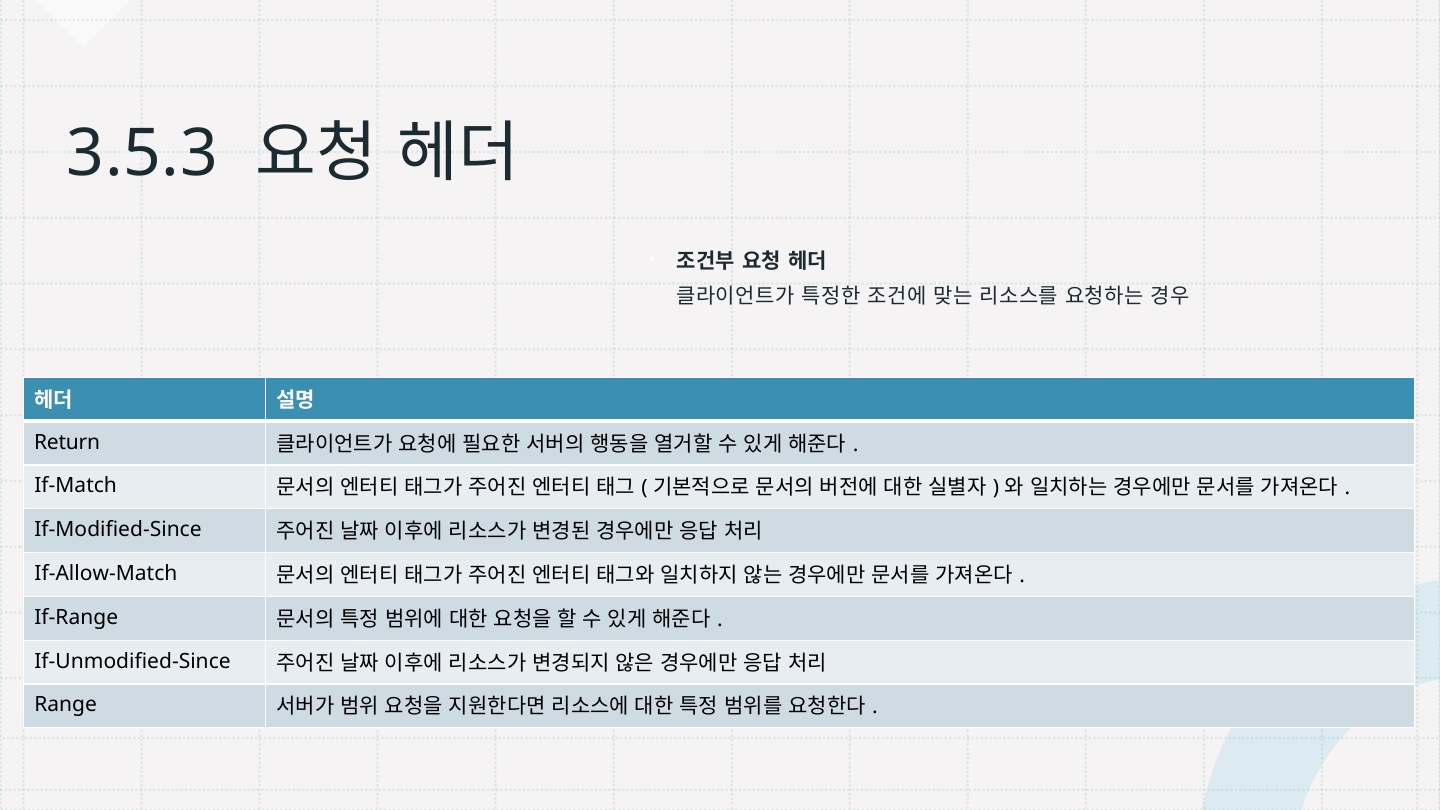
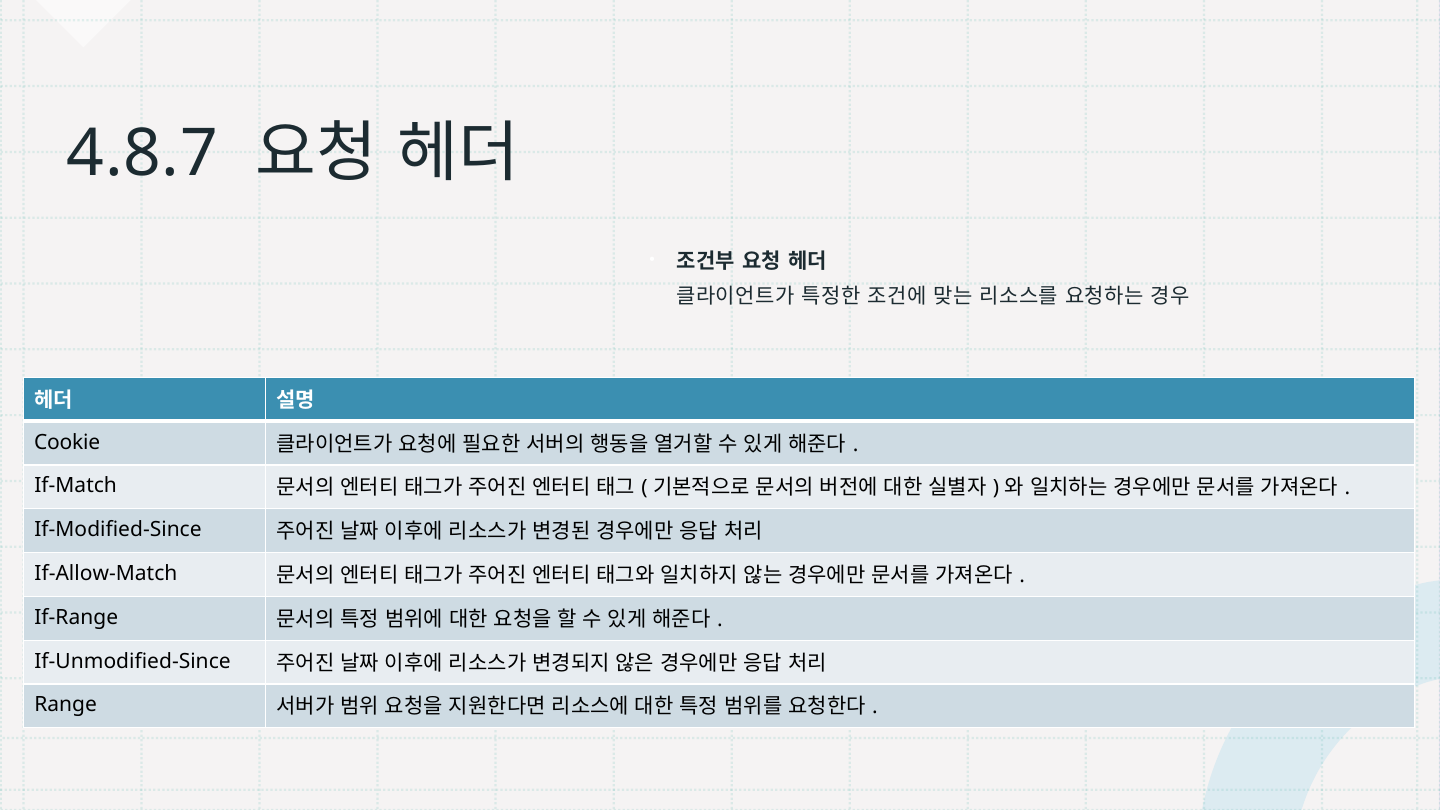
3.5.3: 3.5.3 -> 4.8.7
Return: Return -> Cookie
